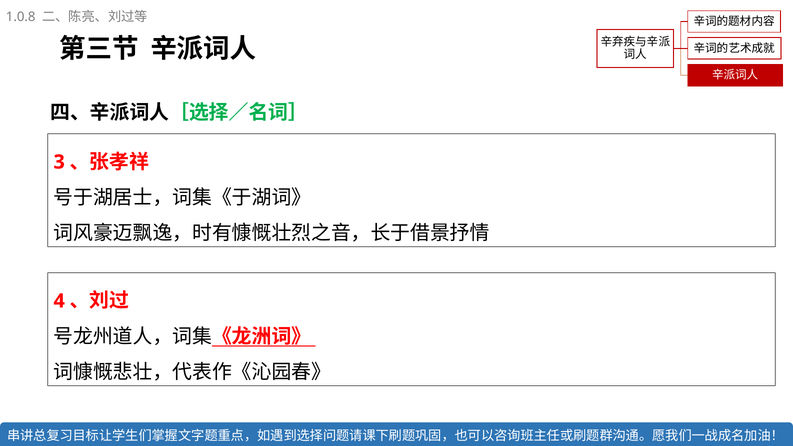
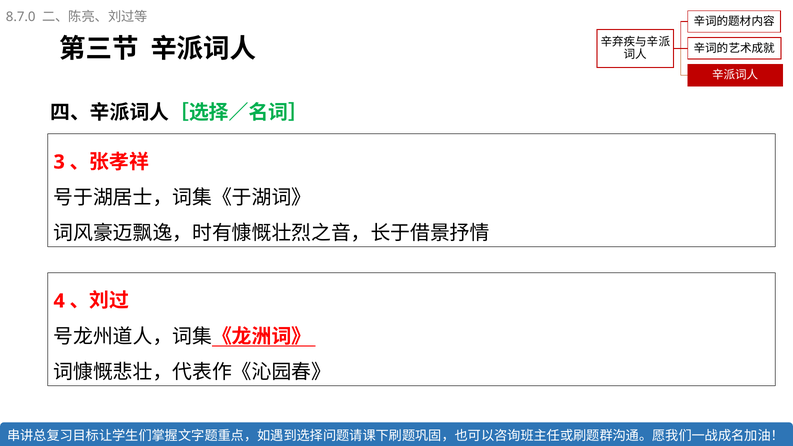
1.0.8: 1.0.8 -> 8.7.0
